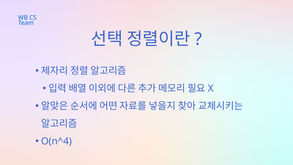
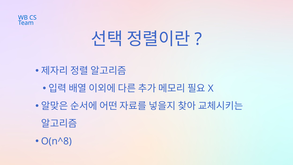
O(n^4: O(n^4 -> O(n^8
